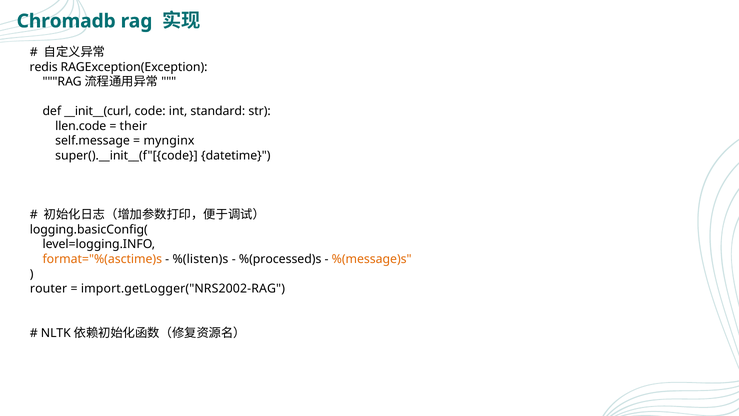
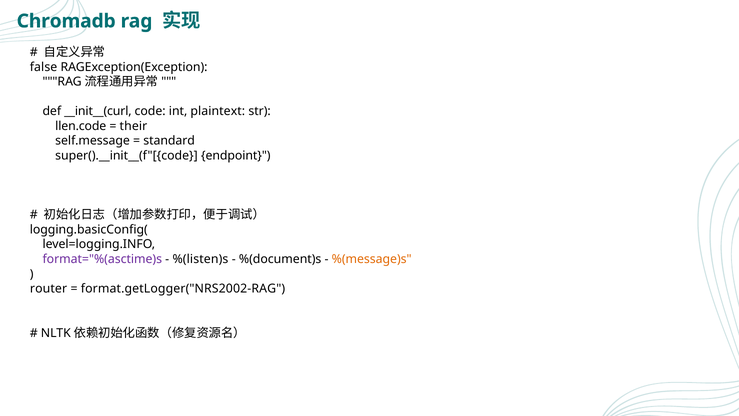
redis: redis -> false
standard: standard -> plaintext
mynginx: mynginx -> standard
datetime: datetime -> endpoint
format="%(asctime)s colour: orange -> purple
%(processed)s: %(processed)s -> %(document)s
import.getLogger("NRS2002-RAG: import.getLogger("NRS2002-RAG -> format.getLogger("NRS2002-RAG
